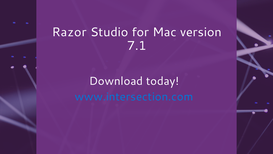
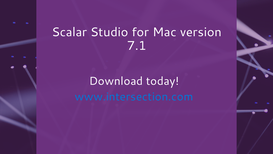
Razor: Razor -> Scalar
